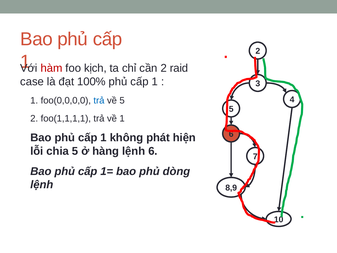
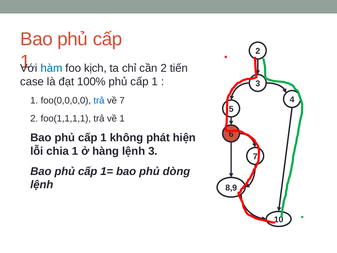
hàm colour: red -> blue
raid: raid -> tiến
về 5: 5 -> 7
chia 5: 5 -> 1
lệnh 6: 6 -> 3
